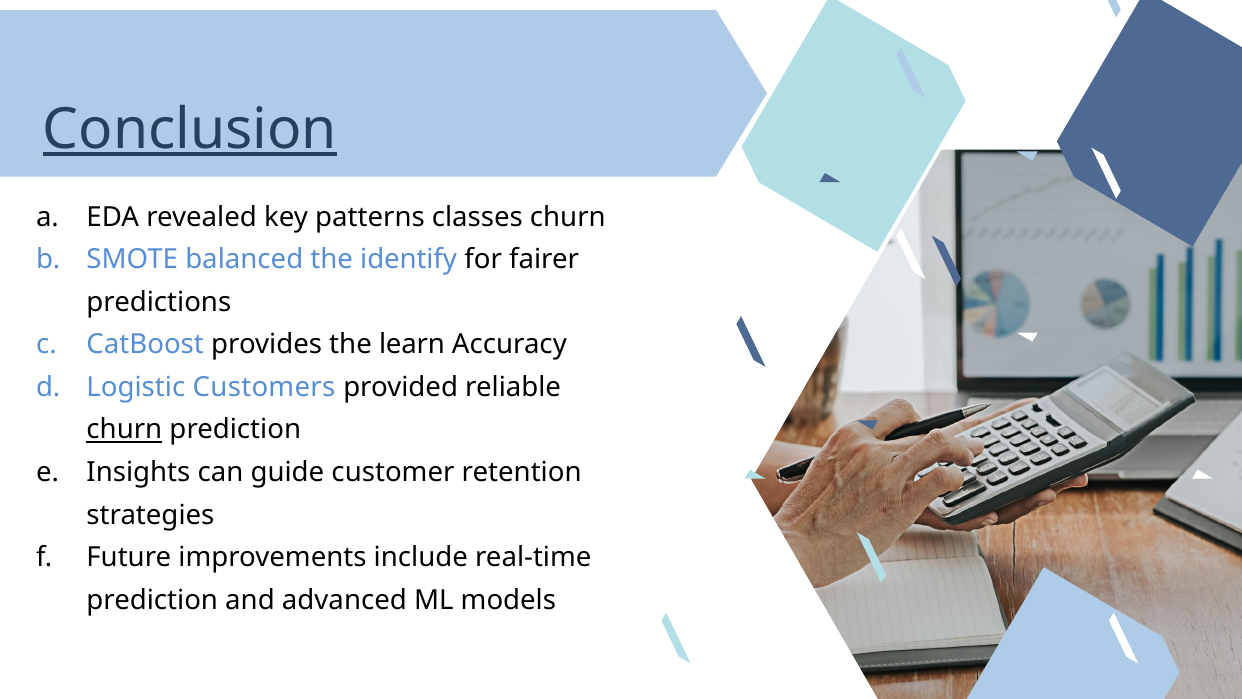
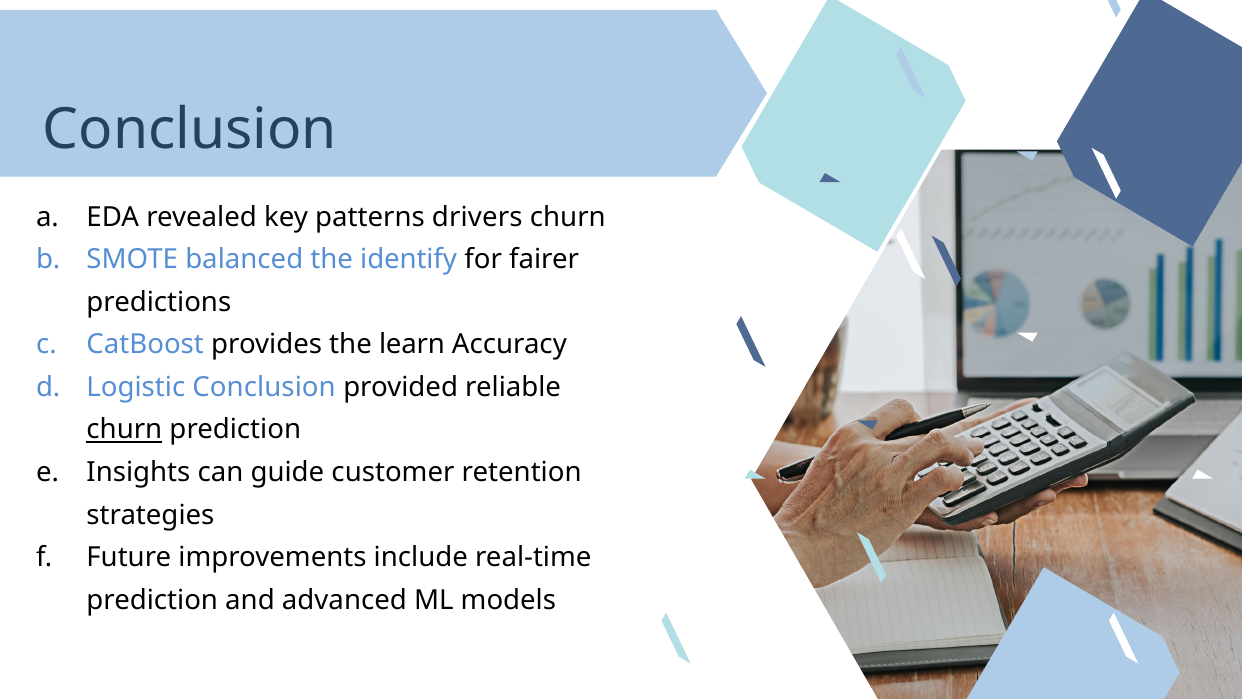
Conclusion at (190, 129) underline: present -> none
classes: classes -> drivers
Logistic Customers: Customers -> Conclusion
